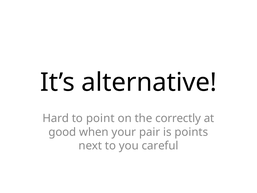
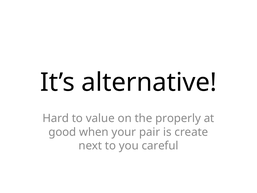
point: point -> value
correctly: correctly -> properly
points: points -> create
